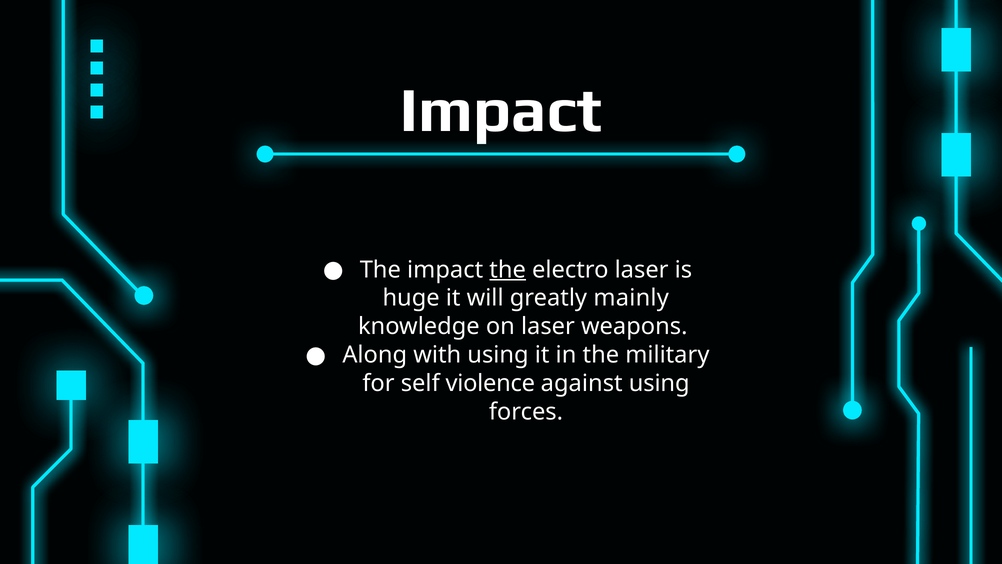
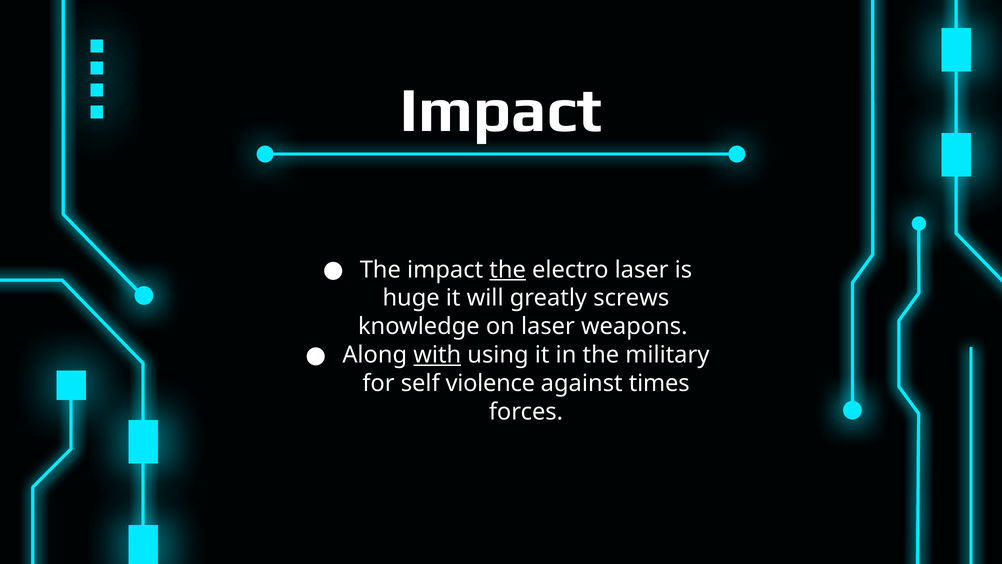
mainly: mainly -> screws
with underline: none -> present
against using: using -> times
